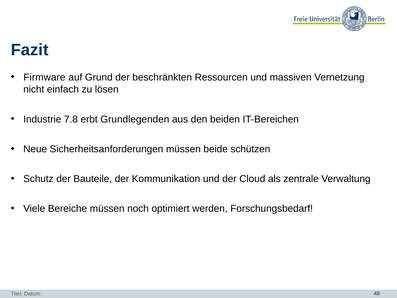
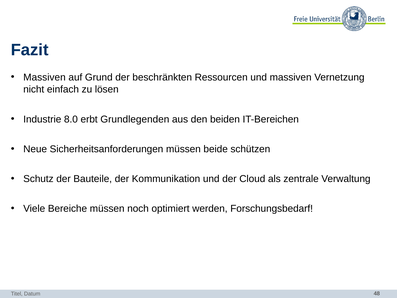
Firmware at (44, 77): Firmware -> Massiven
7.8: 7.8 -> 8.0
